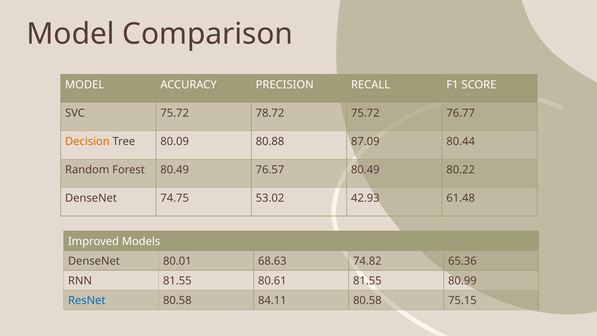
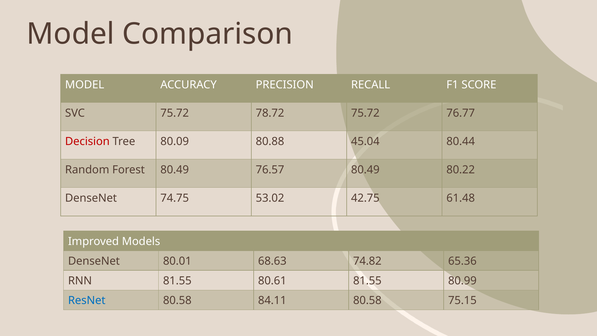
Decision colour: orange -> red
87.09: 87.09 -> 45.04
42.93: 42.93 -> 42.75
